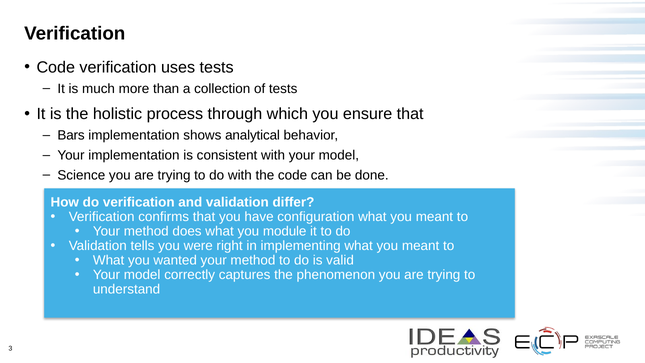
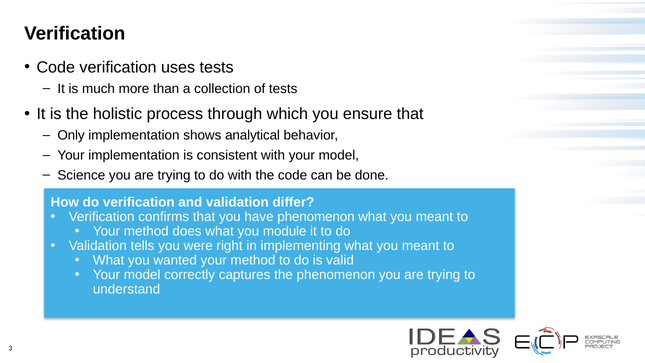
Bars: Bars -> Only
have configuration: configuration -> phenomenon
